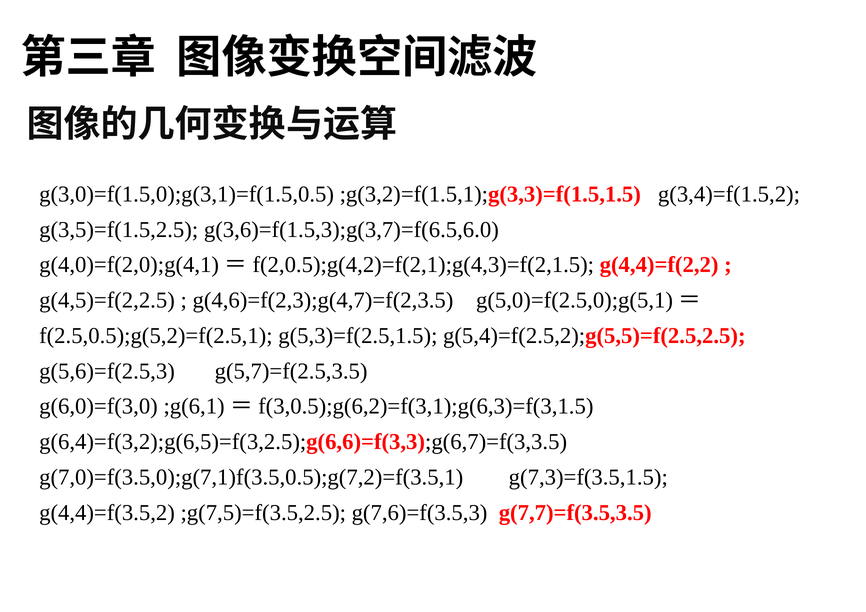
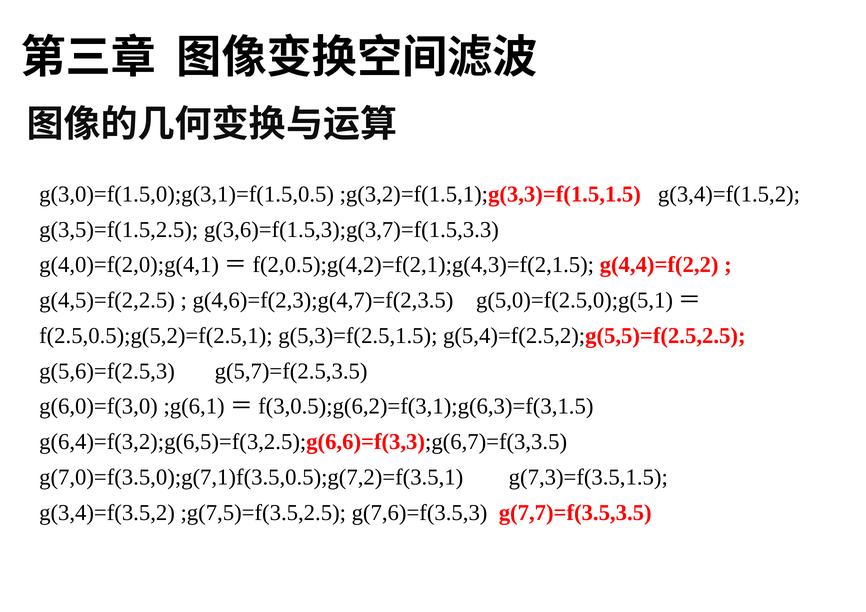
g(3,6)=f(1.5,3);g(3,7)=f(6.5,6.0: g(3,6)=f(1.5,3);g(3,7)=f(6.5,6.0 -> g(3,6)=f(1.5,3);g(3,7)=f(1.5,3.3
g(4,4)=f(3.5,2: g(4,4)=f(3.5,2 -> g(3,4)=f(3.5,2
